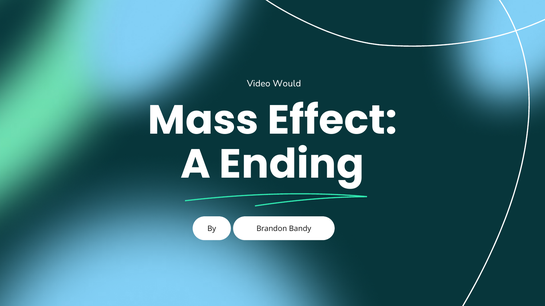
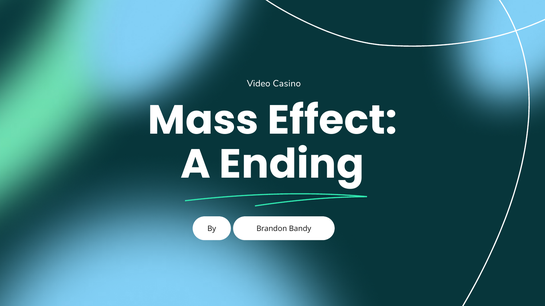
Would: Would -> Casino
